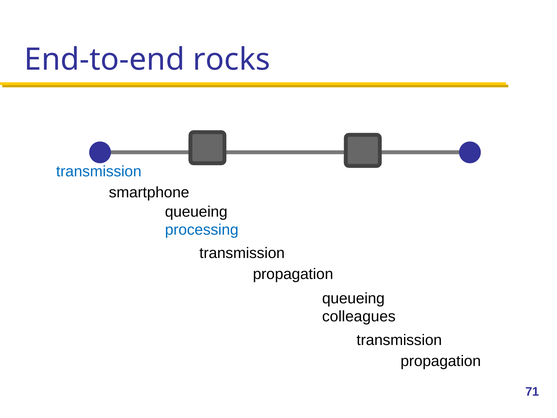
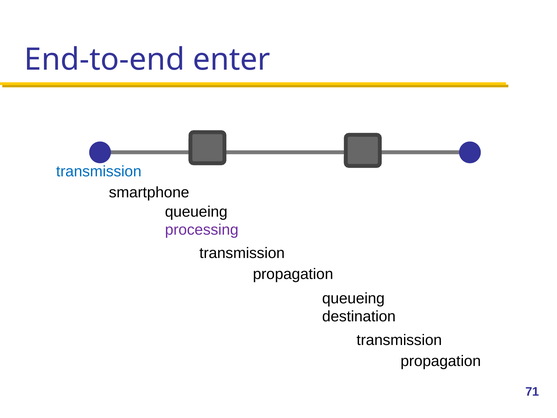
rocks: rocks -> enter
processing colour: blue -> purple
colleagues: colleagues -> destination
